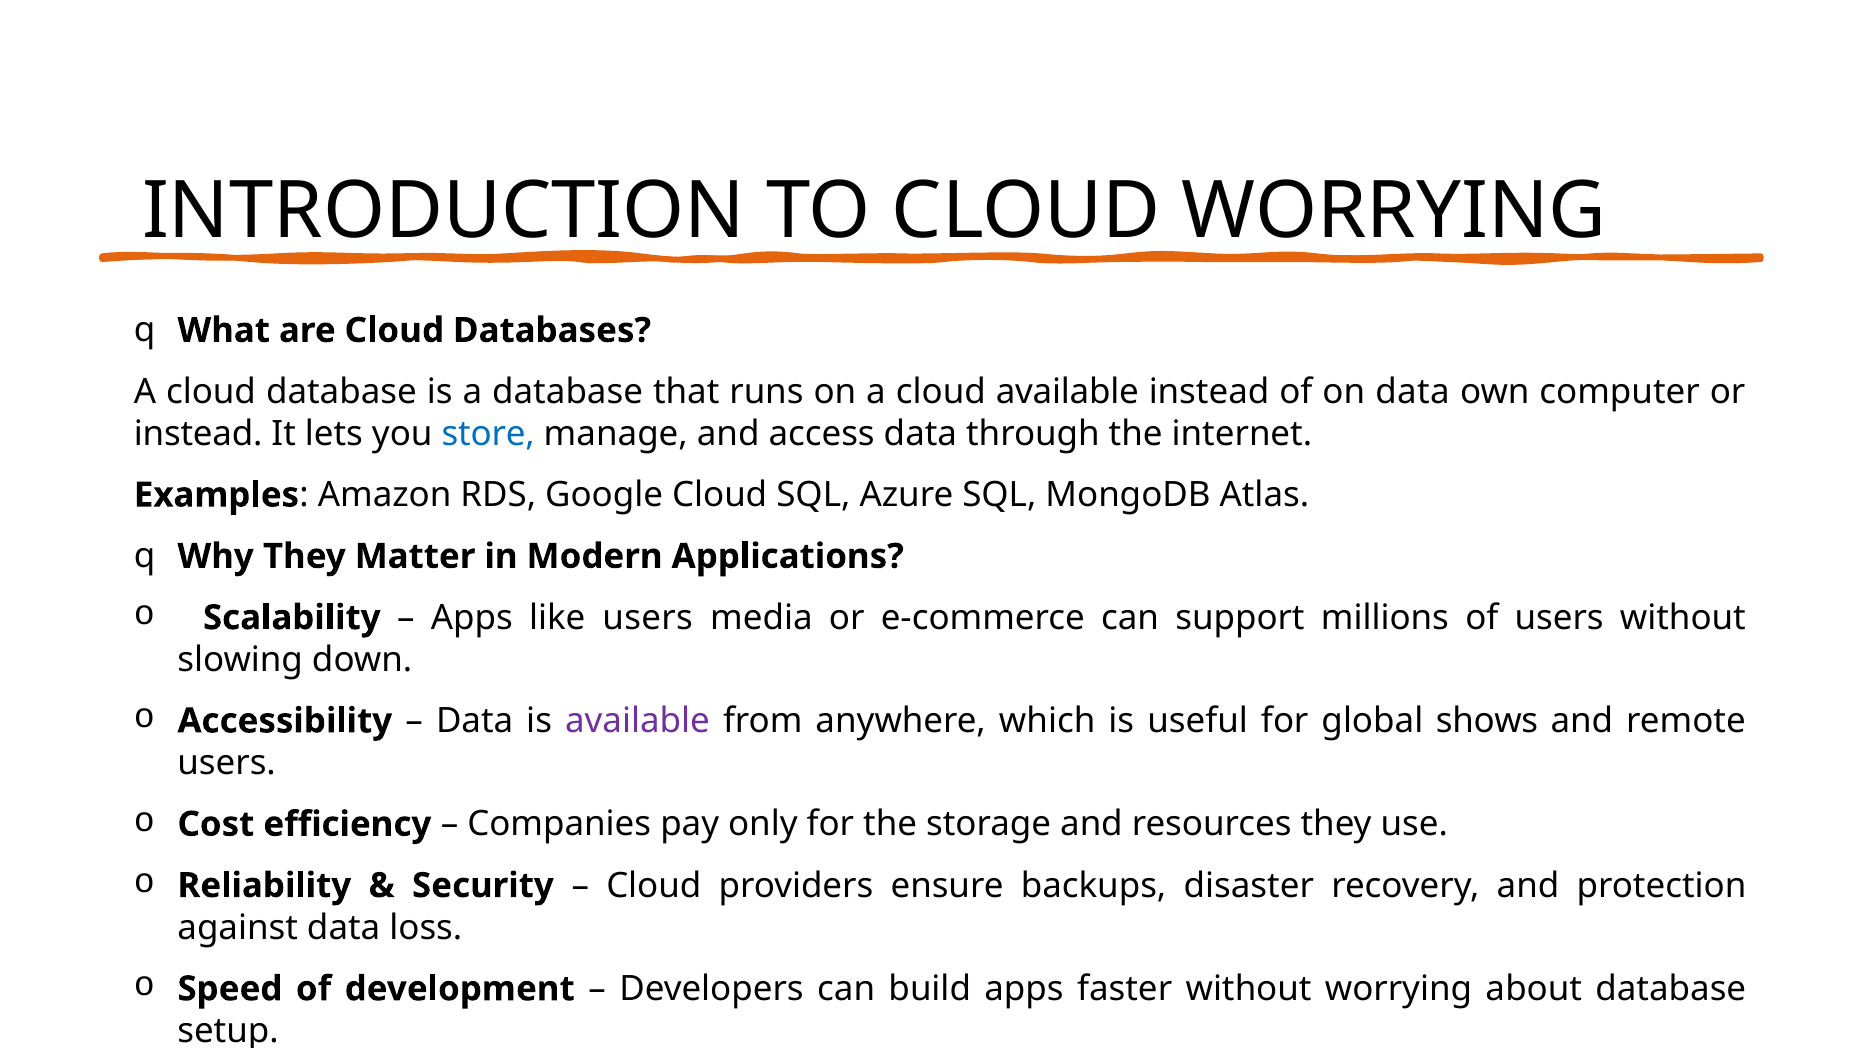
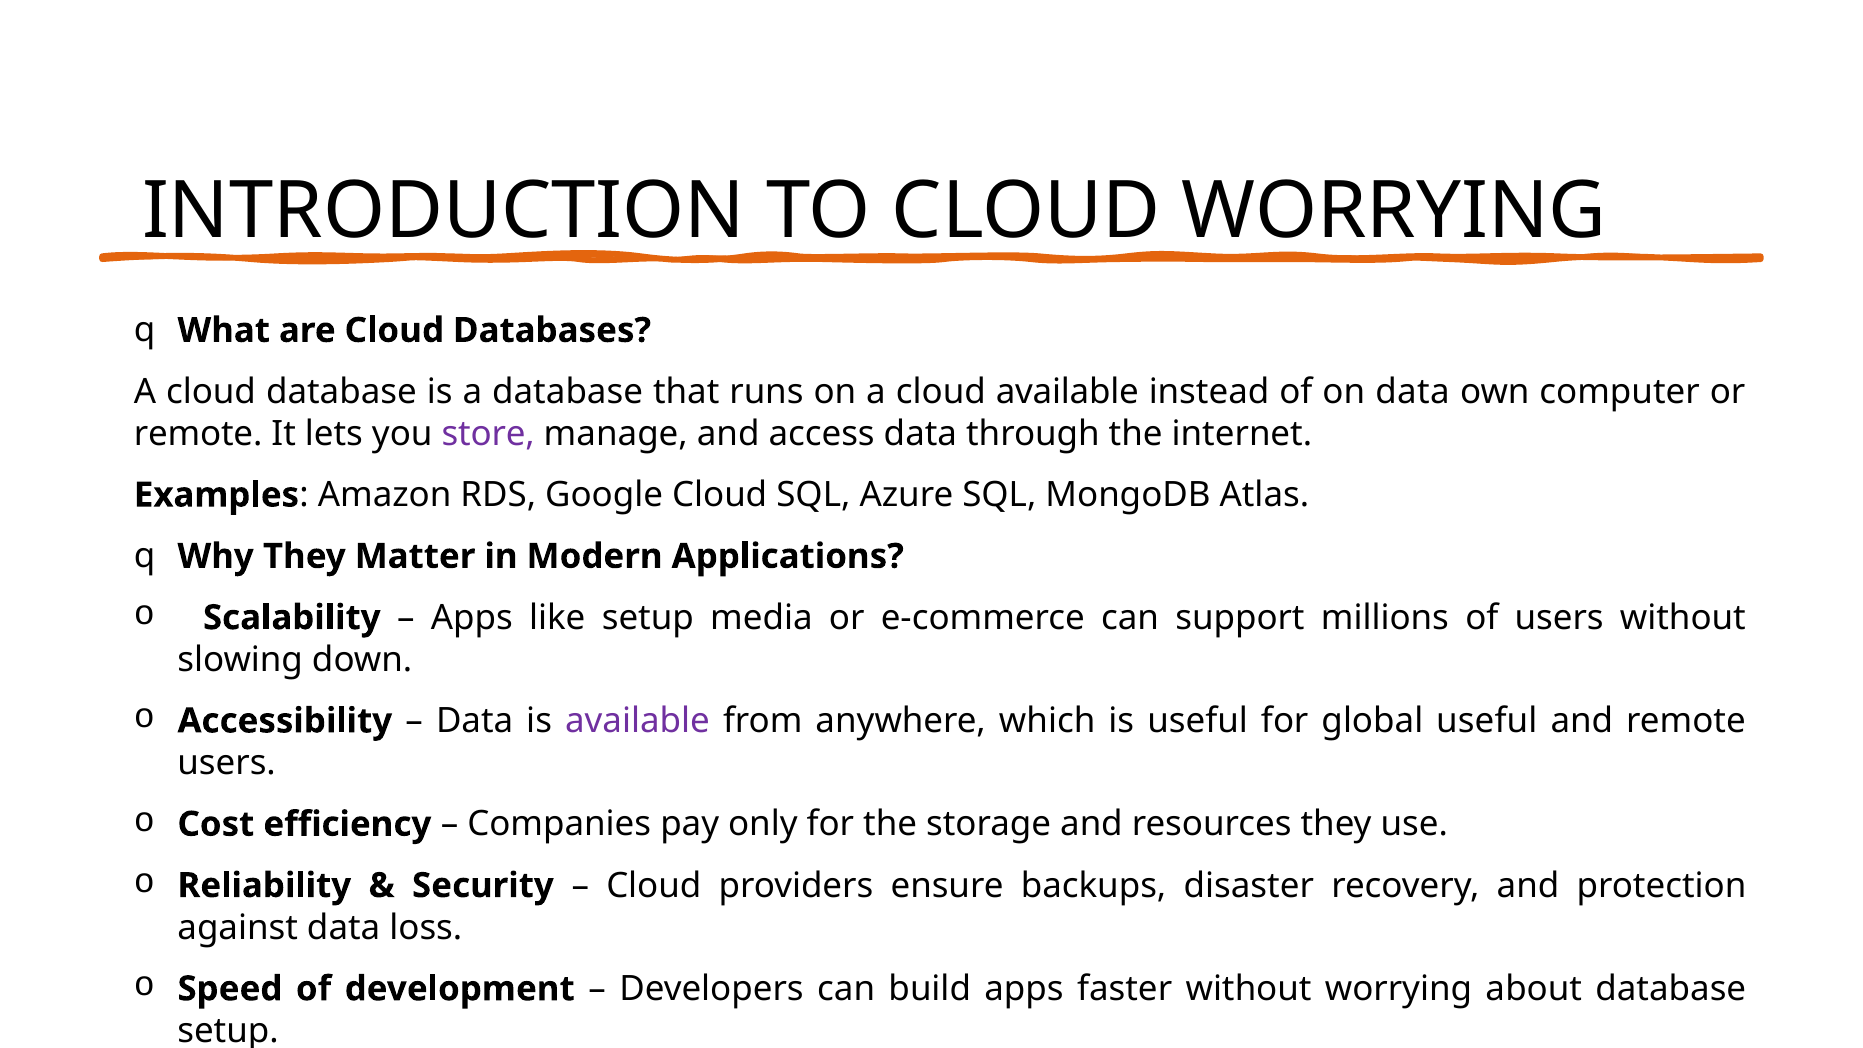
instead at (198, 434): instead -> remote
store colour: blue -> purple
like users: users -> setup
global shows: shows -> useful
